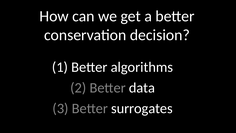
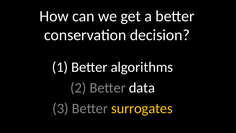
surrogates colour: white -> yellow
